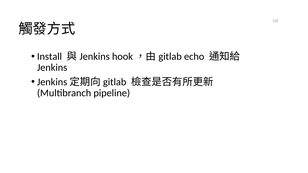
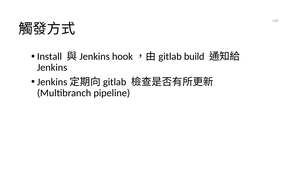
echo: echo -> build
